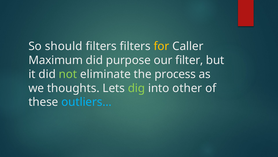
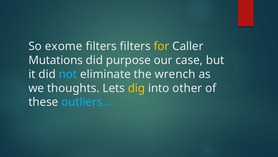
should: should -> exome
Maximum: Maximum -> Mutations
filter: filter -> case
not colour: light green -> light blue
process: process -> wrench
dig colour: light green -> yellow
